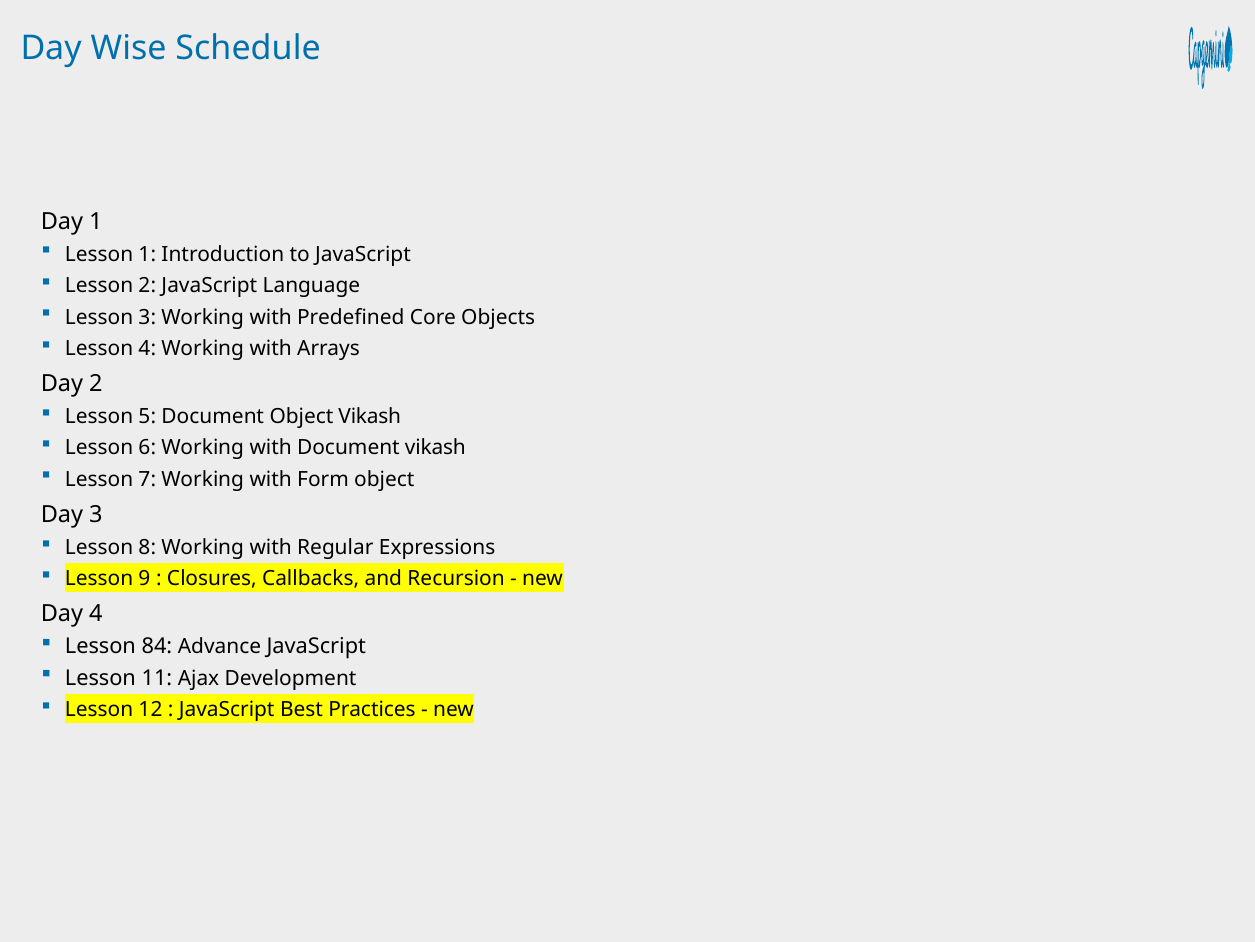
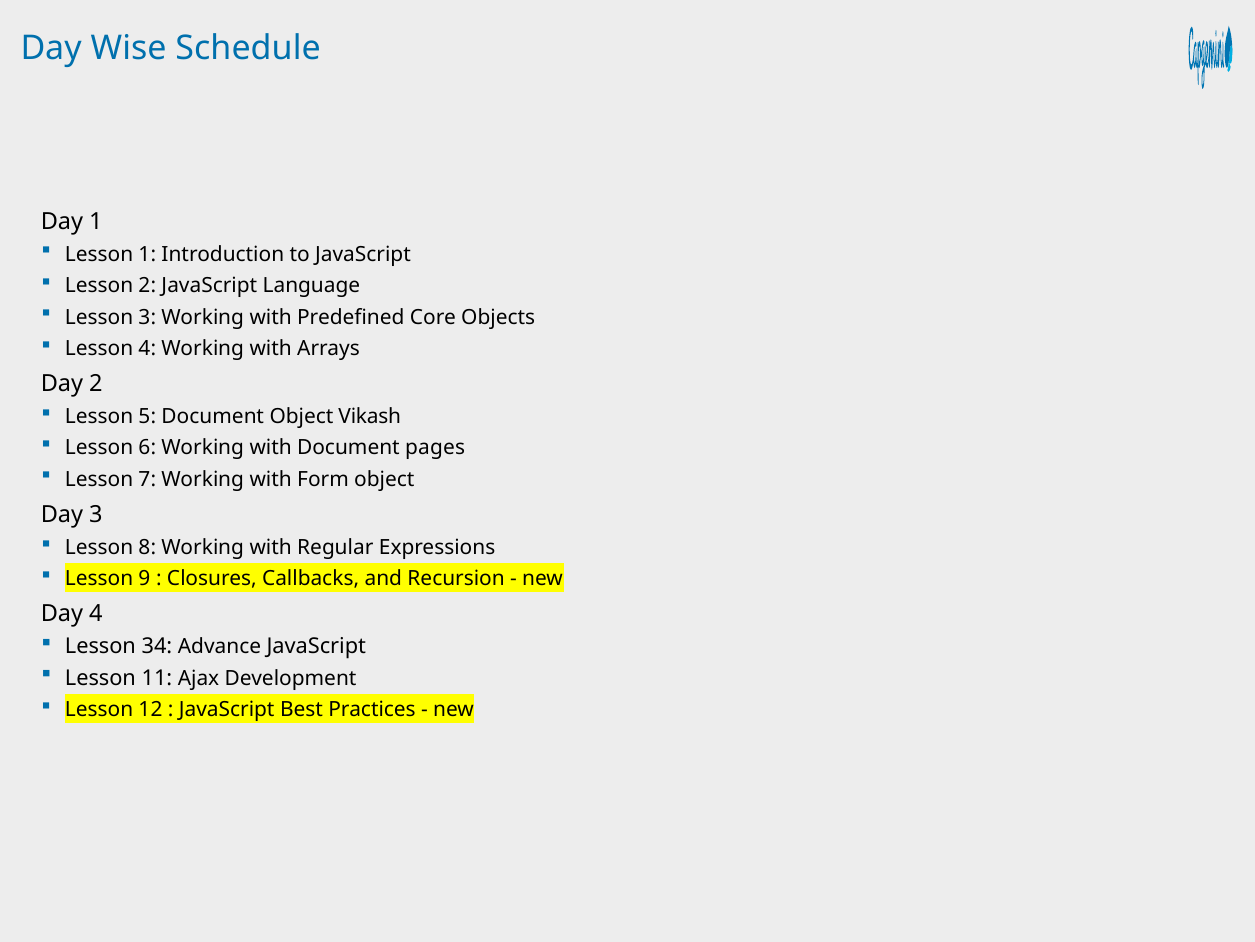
Document vikash: vikash -> pages
84: 84 -> 34
